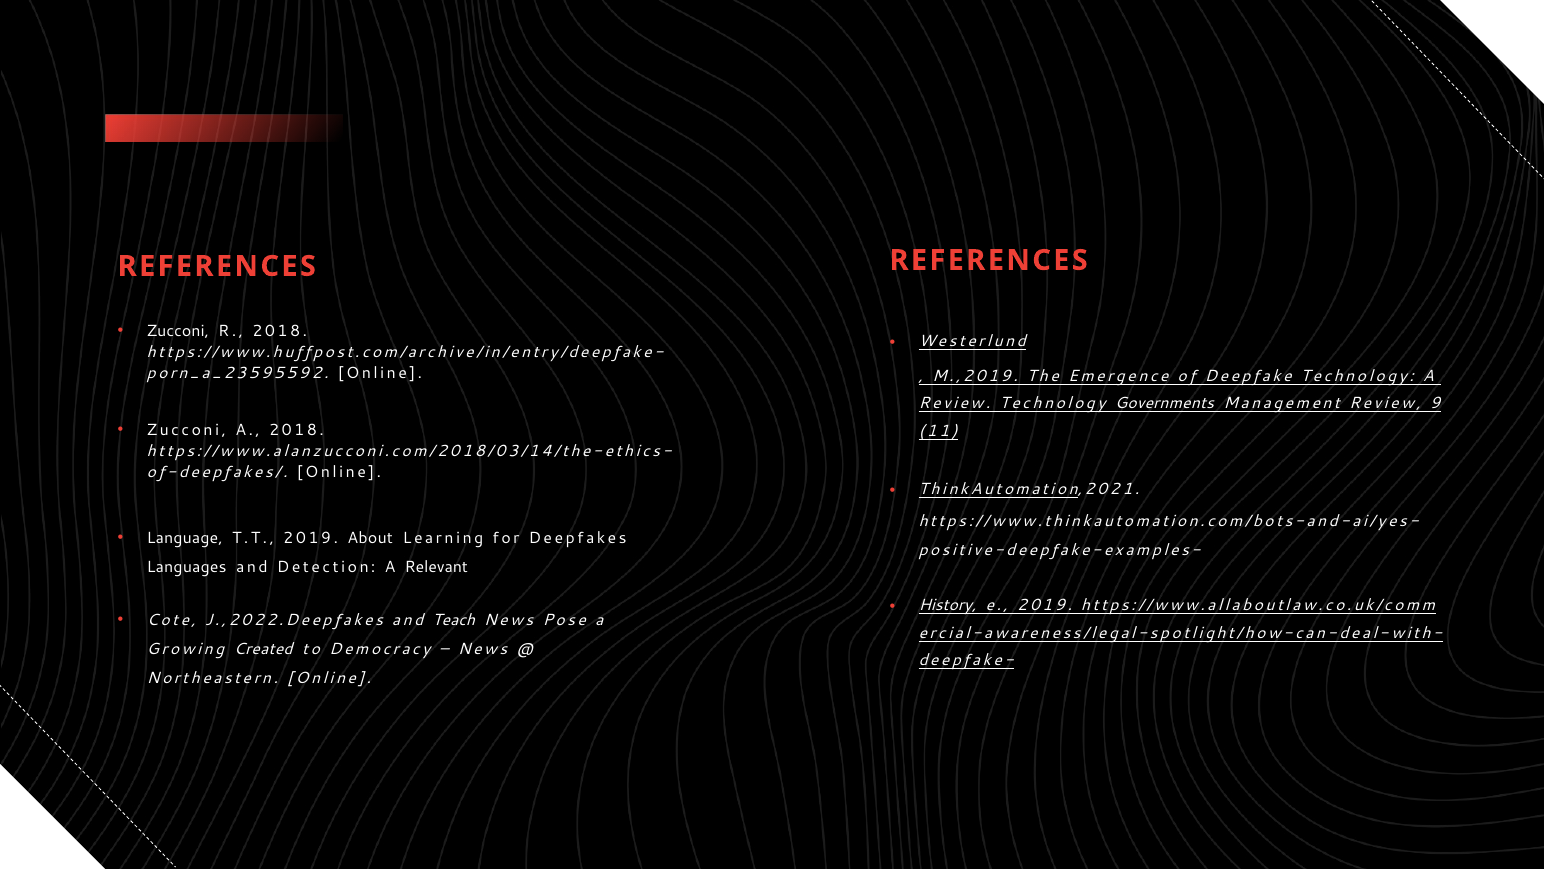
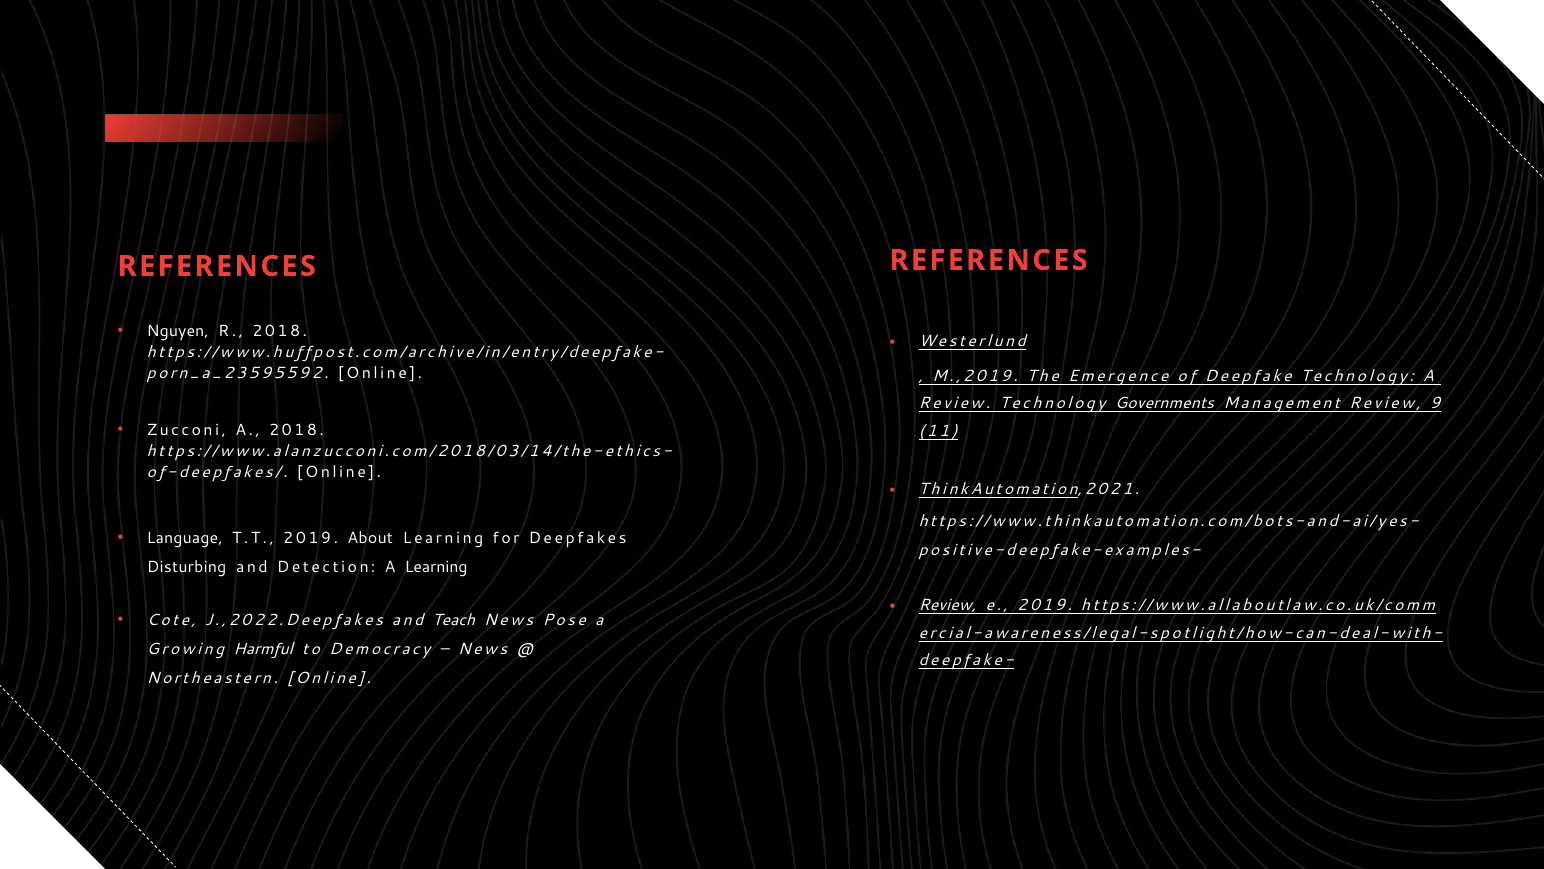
Zucconi at (178, 331): Zucconi -> Nguyen
Languages: Languages -> Disturbing
A Relevant: Relevant -> Learning
History at (948, 605): History -> Review
Created: Created -> Harmful
